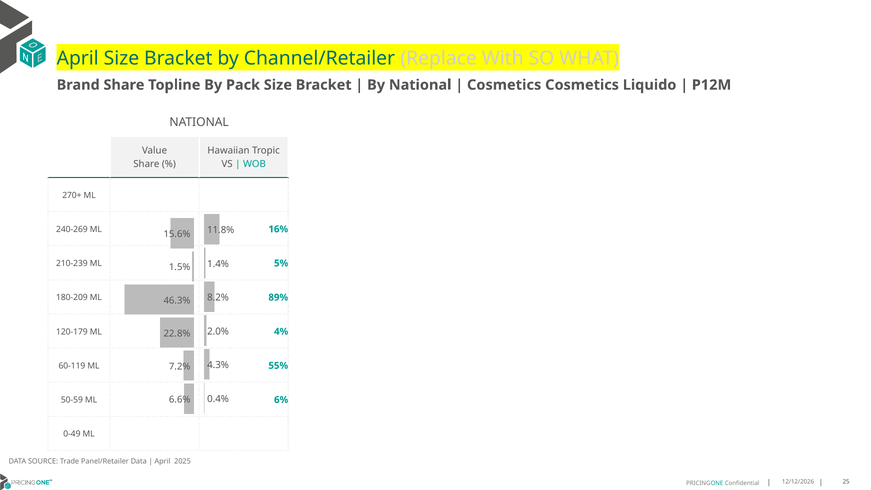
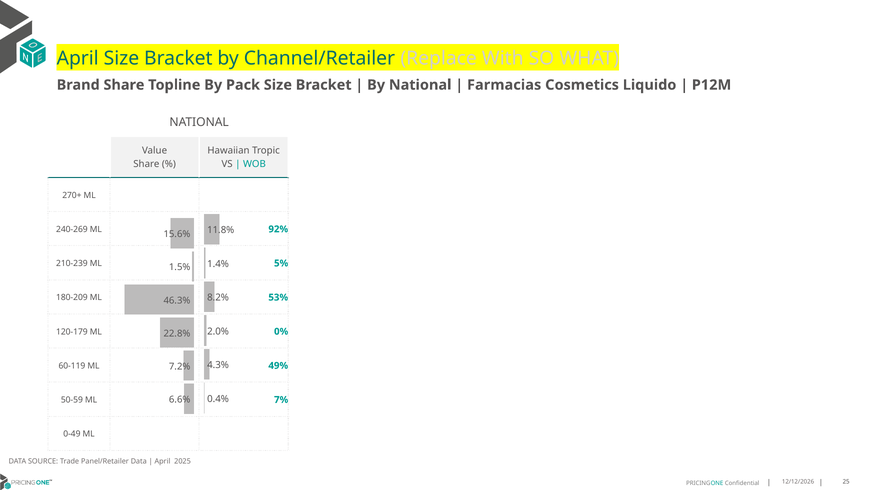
Cosmetics at (504, 85): Cosmetics -> Farmacias
16%: 16% -> 92%
89%: 89% -> 53%
4%: 4% -> 0%
55%: 55% -> 49%
6%: 6% -> 7%
